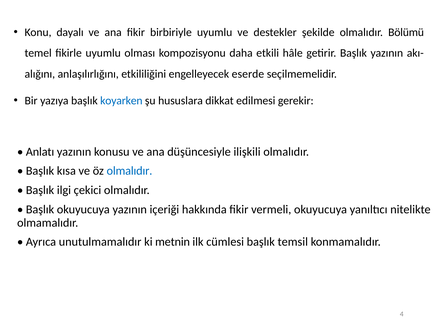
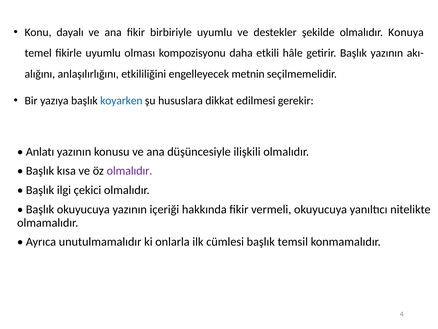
Bölümü: Bölümü -> Konuya
eserde: eserde -> metnin
olmalıdır at (130, 171) colour: blue -> purple
metnin: metnin -> onlarla
